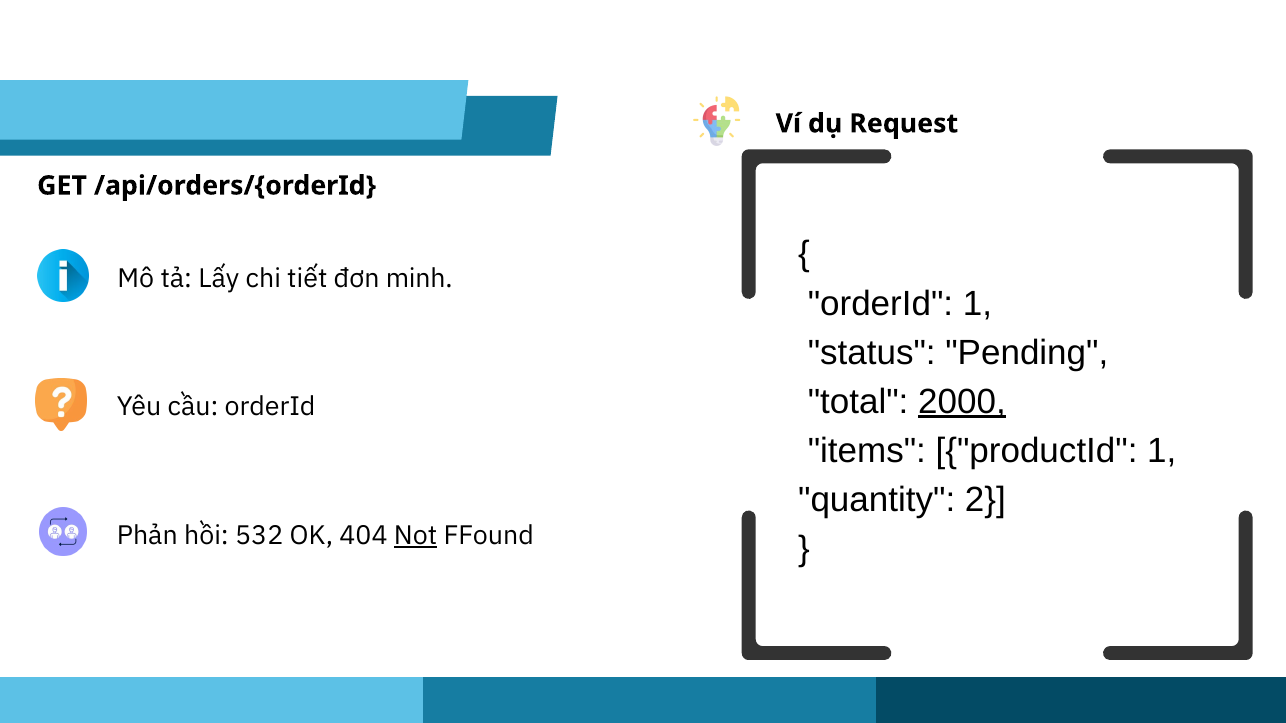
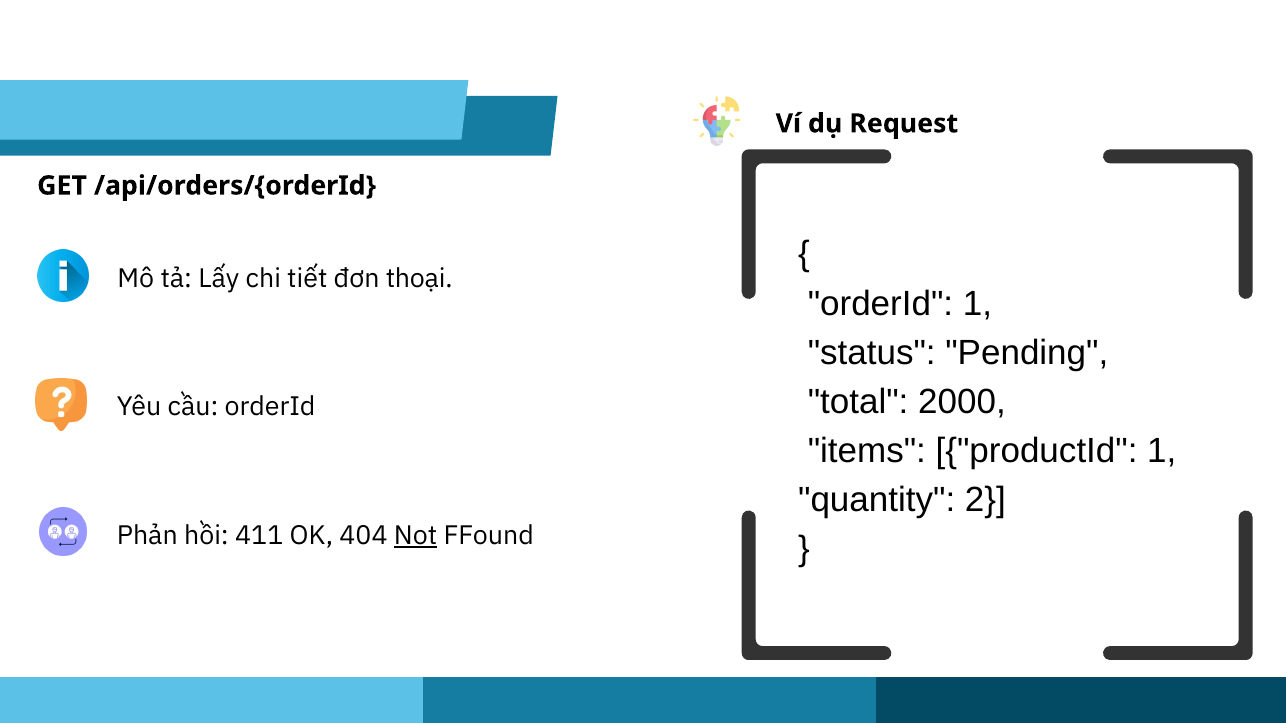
đơn minh: minh -> thoại
2000 underline: present -> none
532: 532 -> 411
